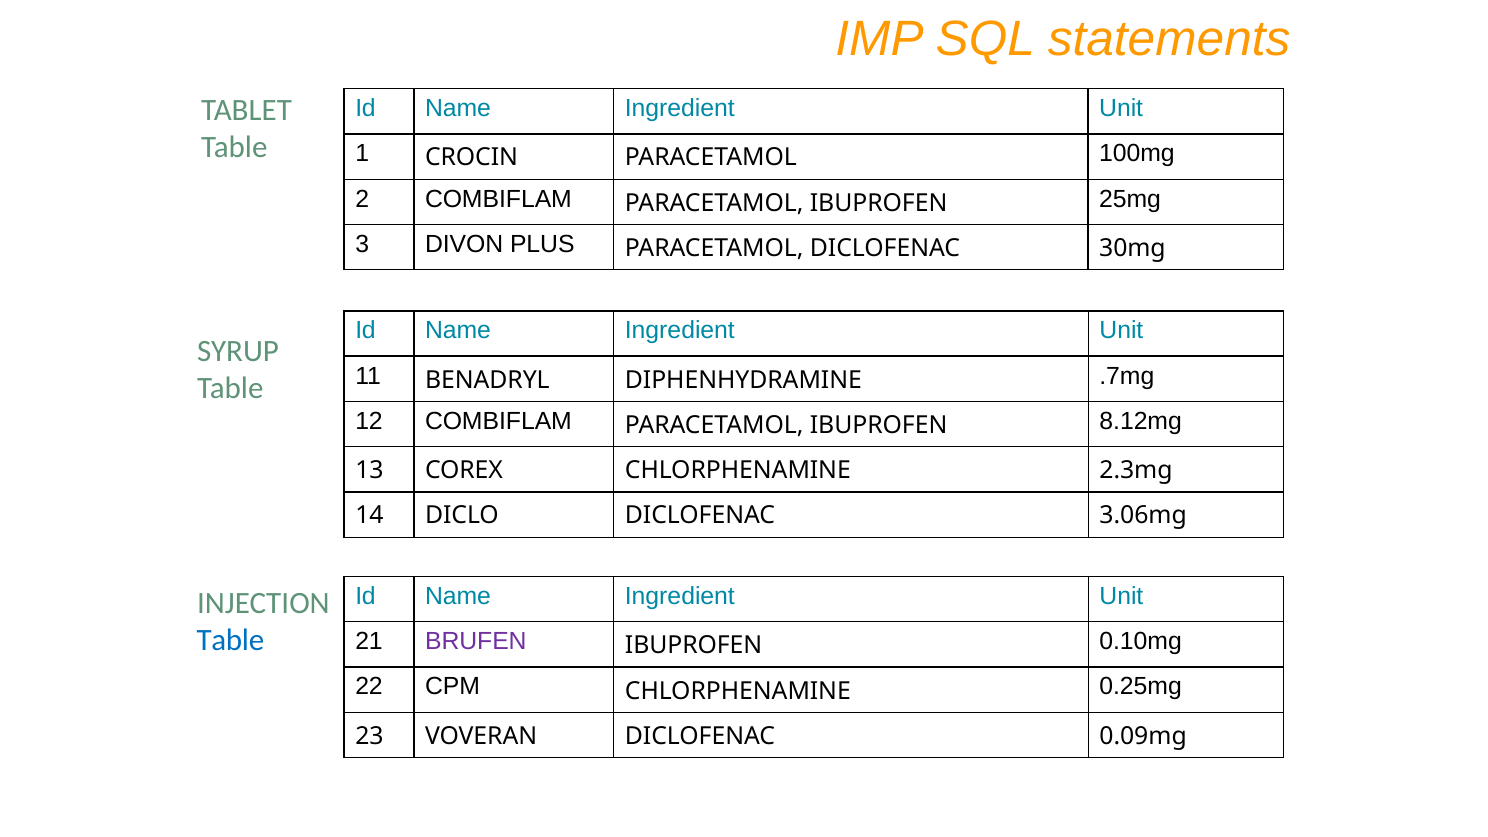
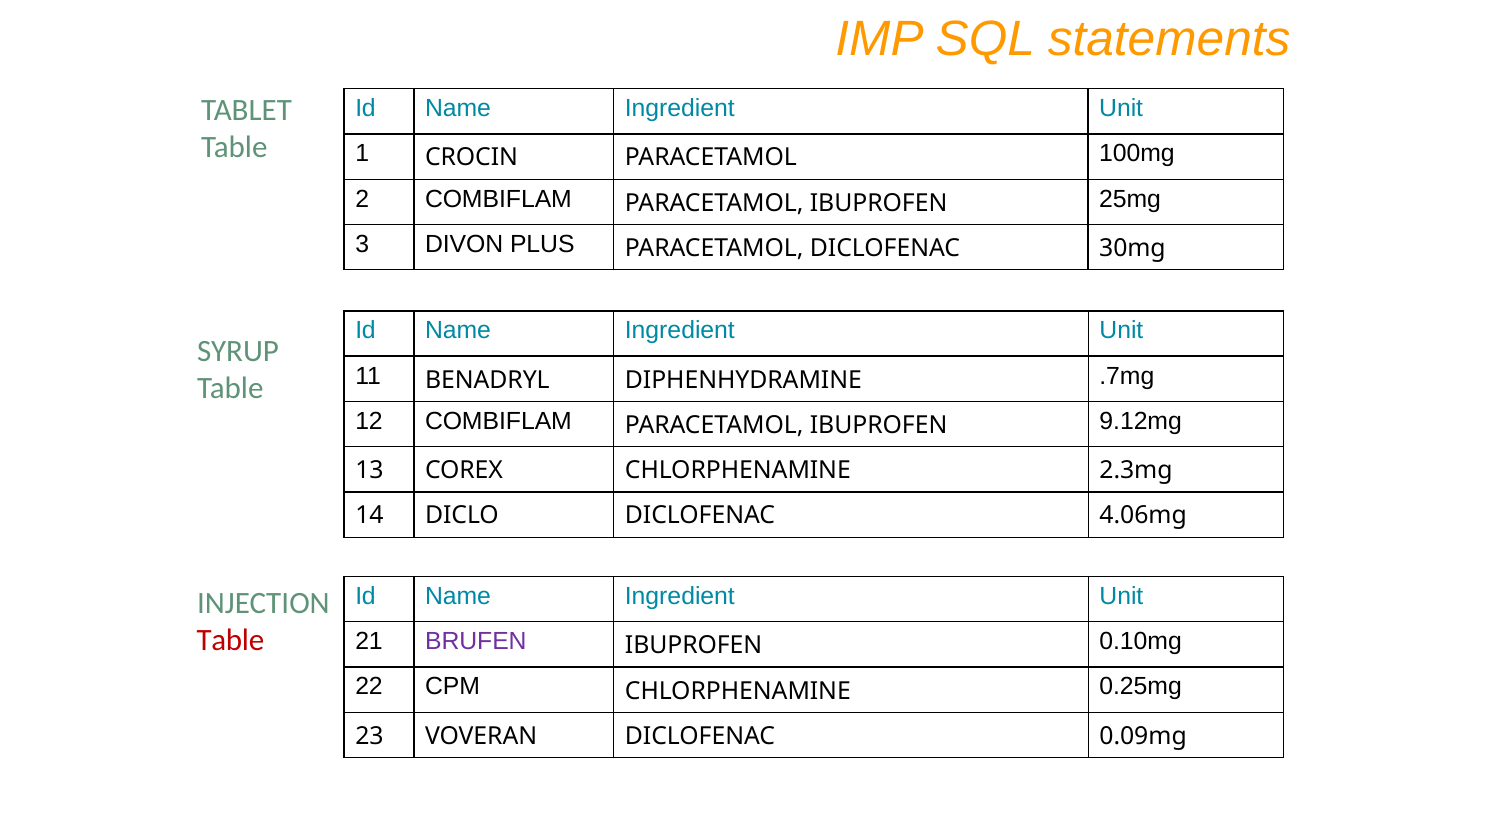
8.12mg: 8.12mg -> 9.12mg
3.06mg: 3.06mg -> 4.06mg
Table at (230, 640) colour: blue -> red
